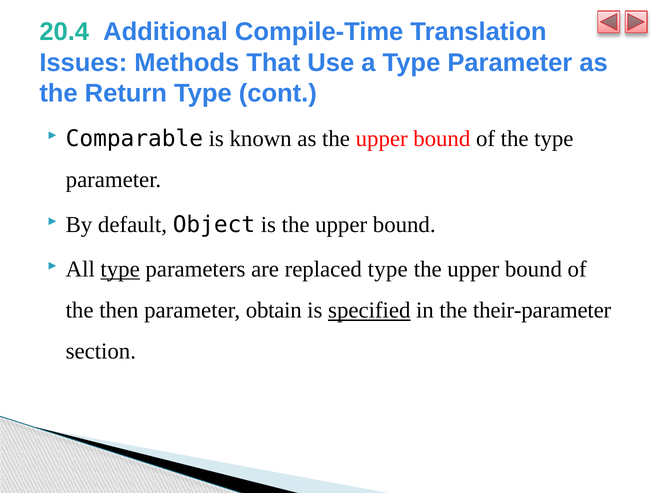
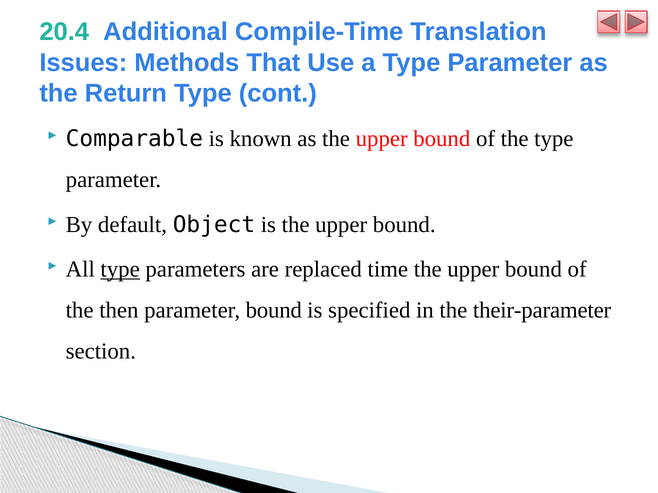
replaced type: type -> time
parameter obtain: obtain -> bound
specified underline: present -> none
